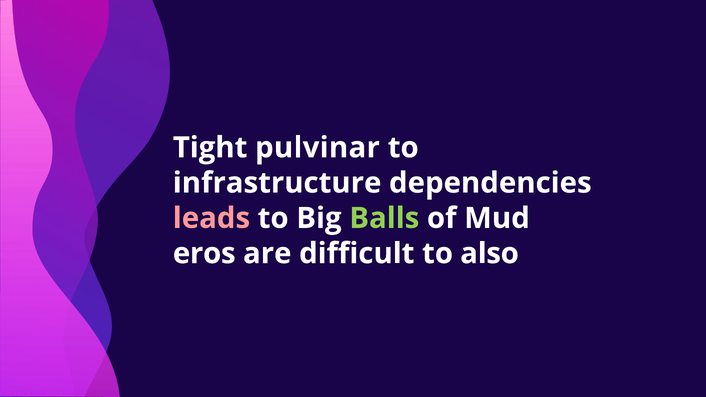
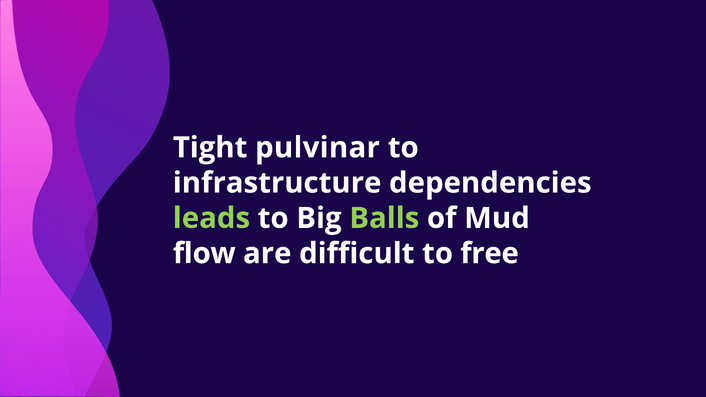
leads colour: pink -> light green
eros: eros -> flow
also: also -> free
